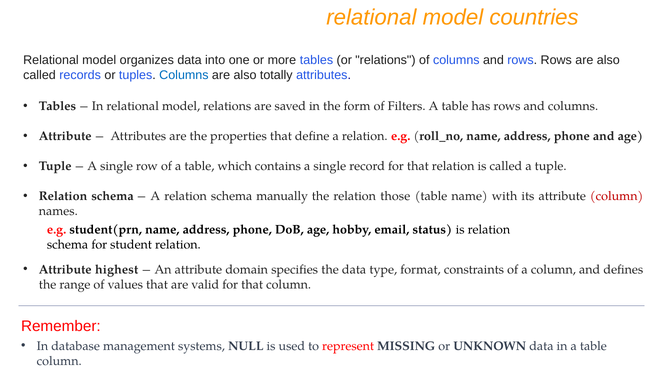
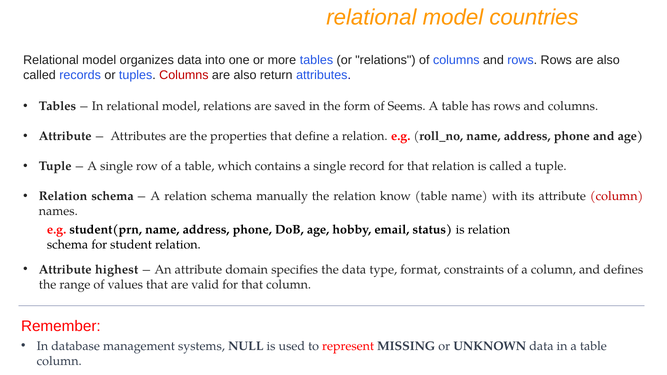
Columns at (184, 75) colour: blue -> red
totally: totally -> return
Filters: Filters -> Seems
those: those -> know
